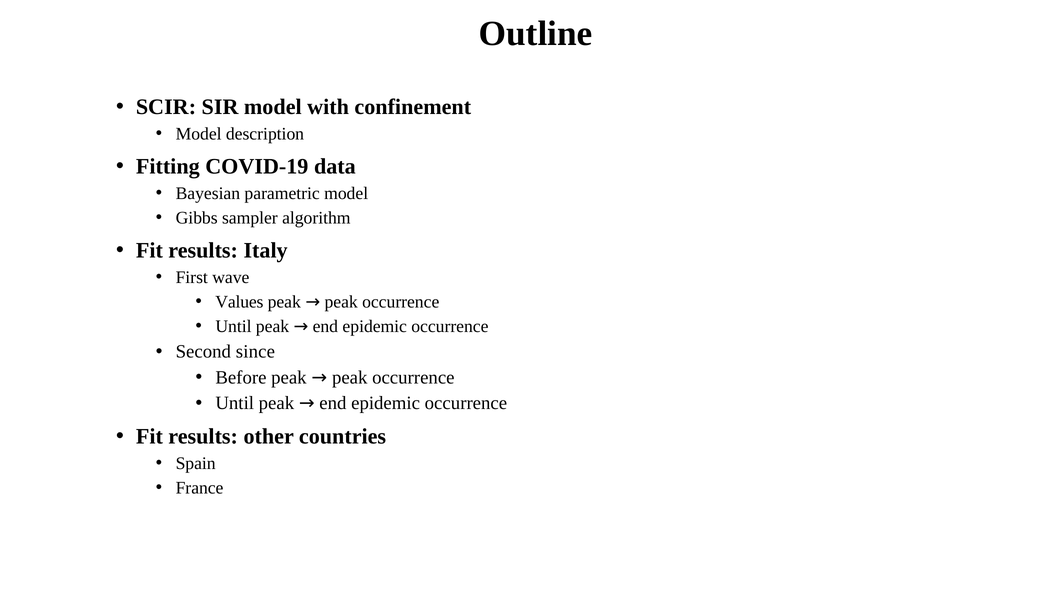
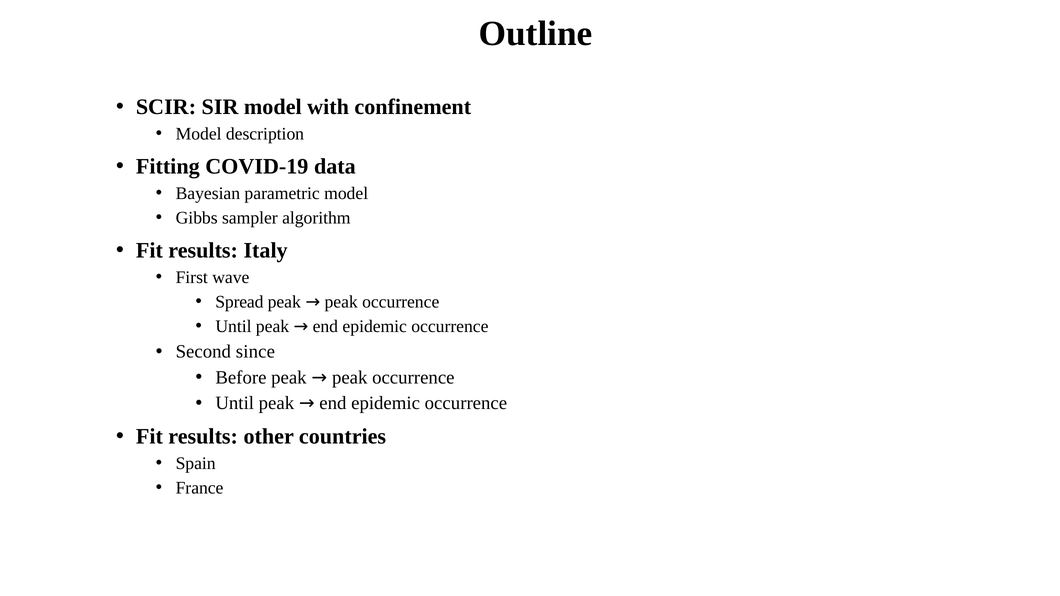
Values: Values -> Spread
